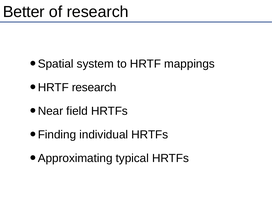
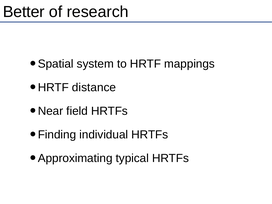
HRTF research: research -> distance
